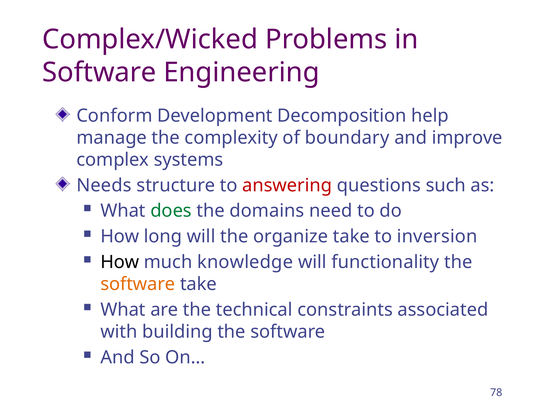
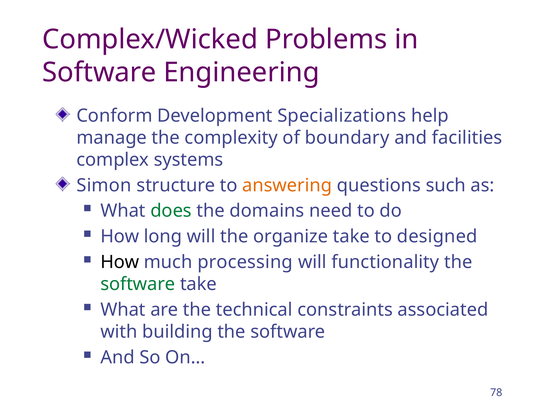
Decomposition: Decomposition -> Specializations
improve: improve -> facilities
Needs: Needs -> Simon
answering colour: red -> orange
inversion: inversion -> designed
knowledge: knowledge -> processing
software at (138, 284) colour: orange -> green
